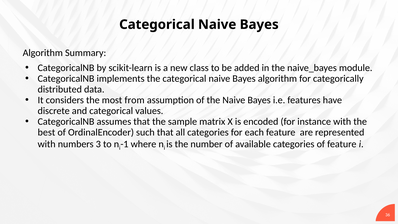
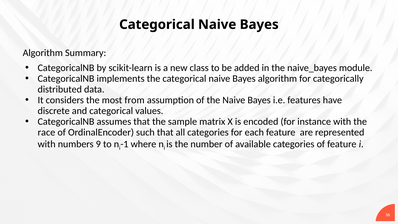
best: best -> race
3: 3 -> 9
